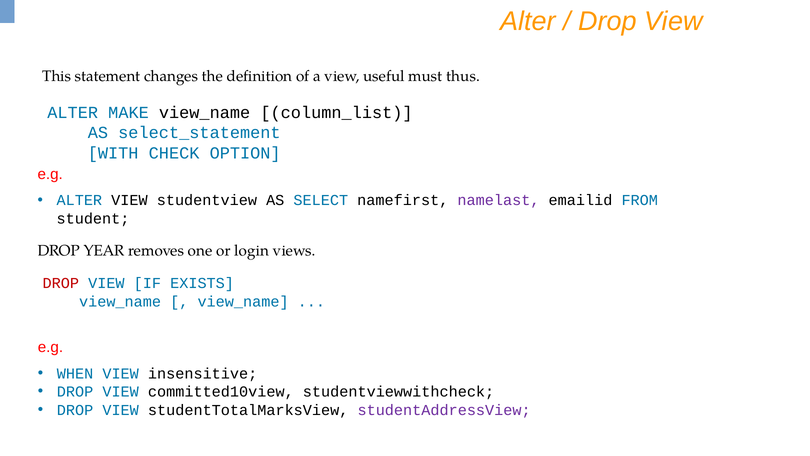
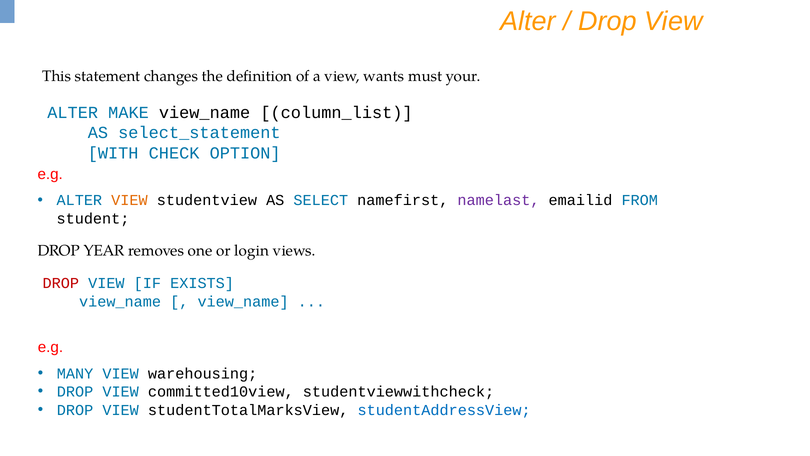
useful: useful -> wants
thus: thus -> your
VIEW at (129, 200) colour: black -> orange
WHEN: WHEN -> MANY
insensitive: insensitive -> warehousing
studentAddressView colour: purple -> blue
